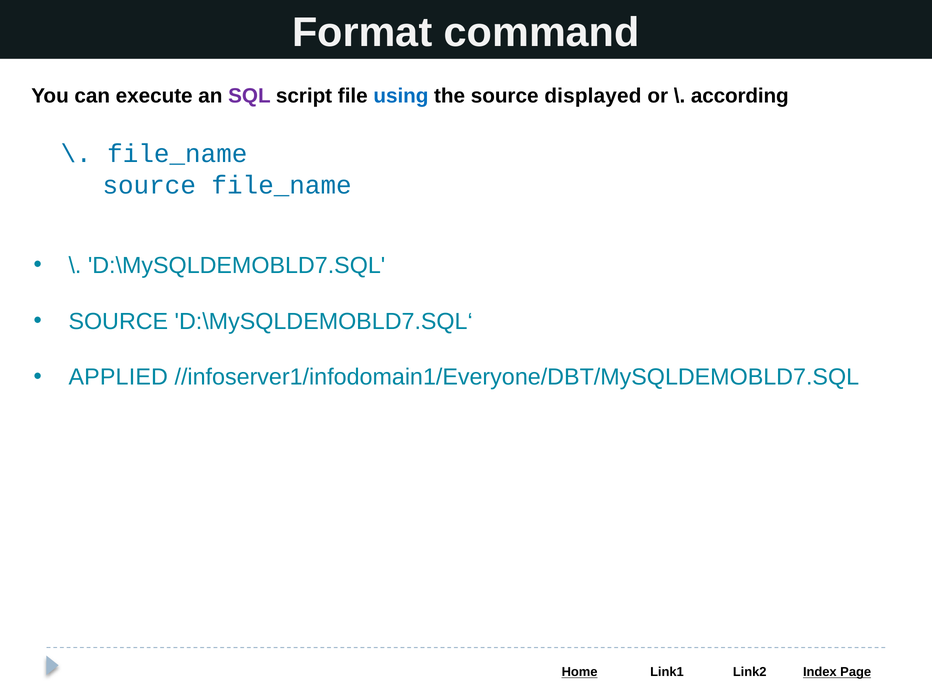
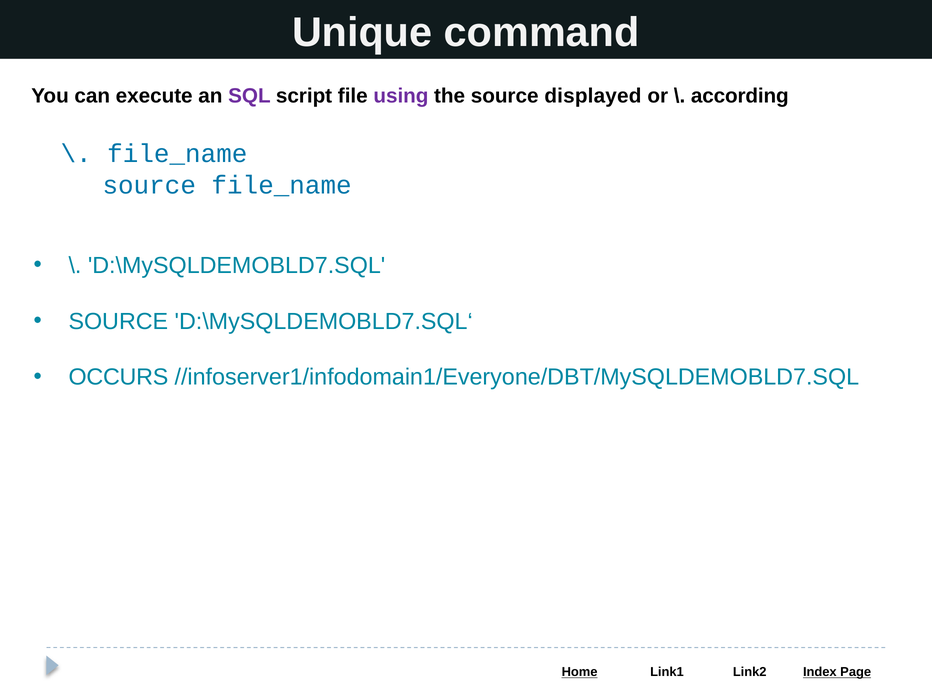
Format: Format -> Unique
using colour: blue -> purple
APPLIED: APPLIED -> OCCURS
